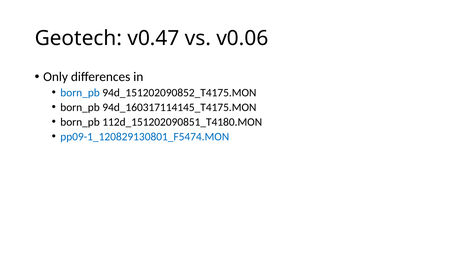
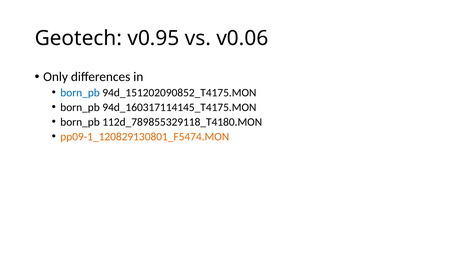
v0.47: v0.47 -> v0.95
112d_151202090851_T4180.MON: 112d_151202090851_T4180.MON -> 112d_789855329118_T4180.MON
pp09-1_120829130801_F5474.MON colour: blue -> orange
